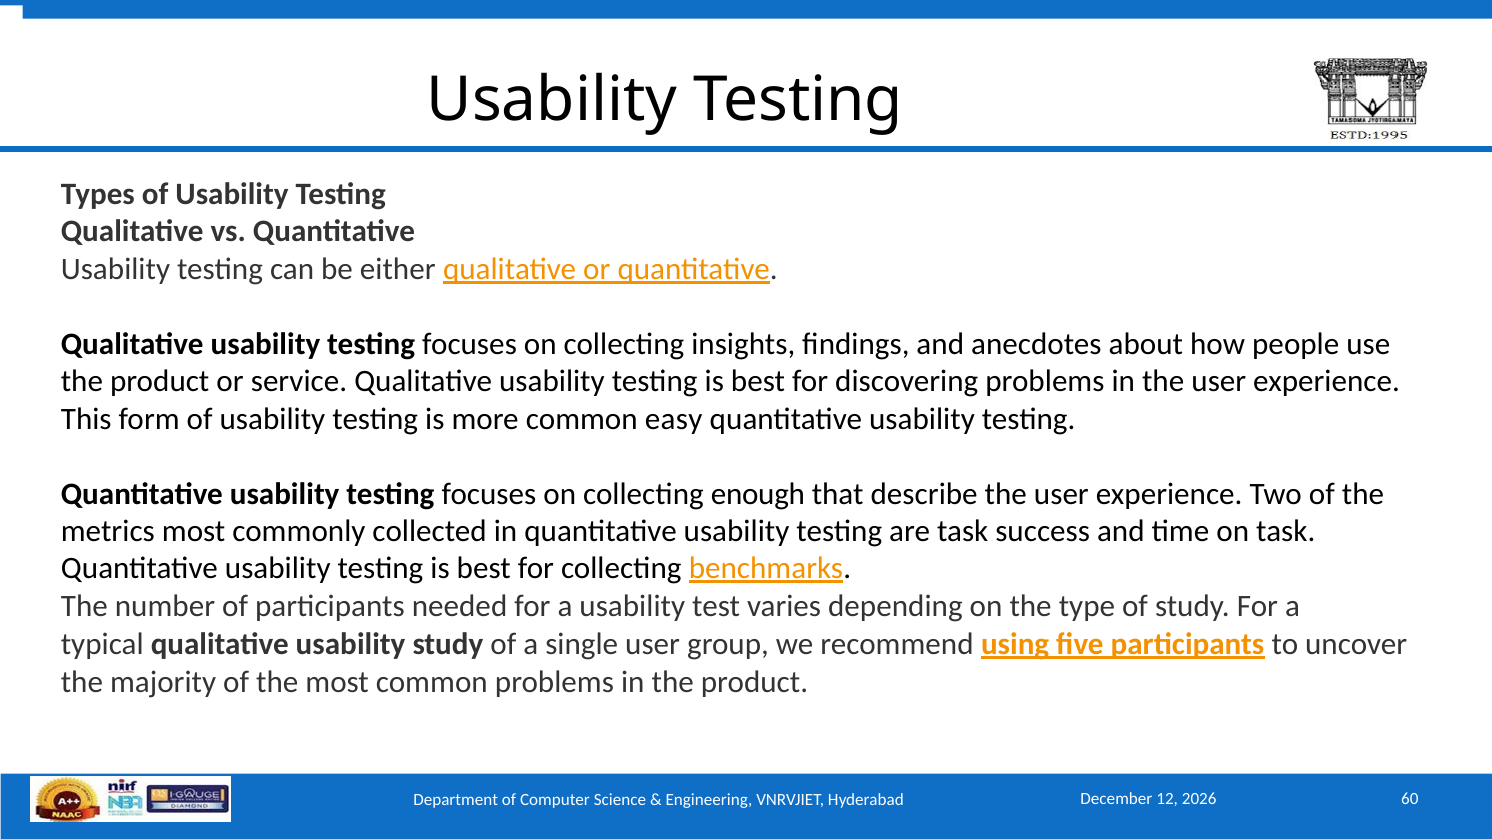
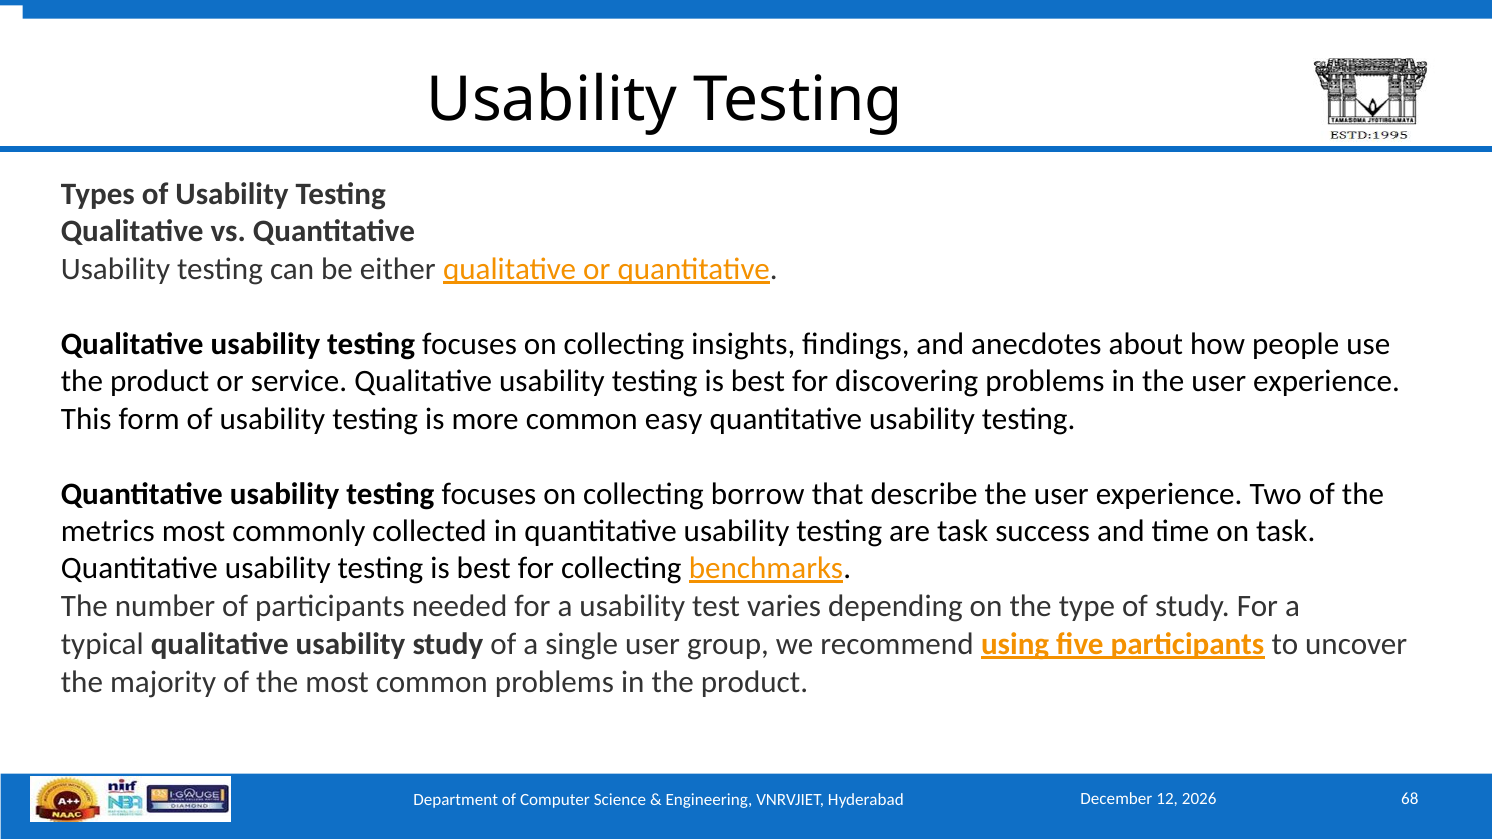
enough: enough -> borrow
60: 60 -> 68
